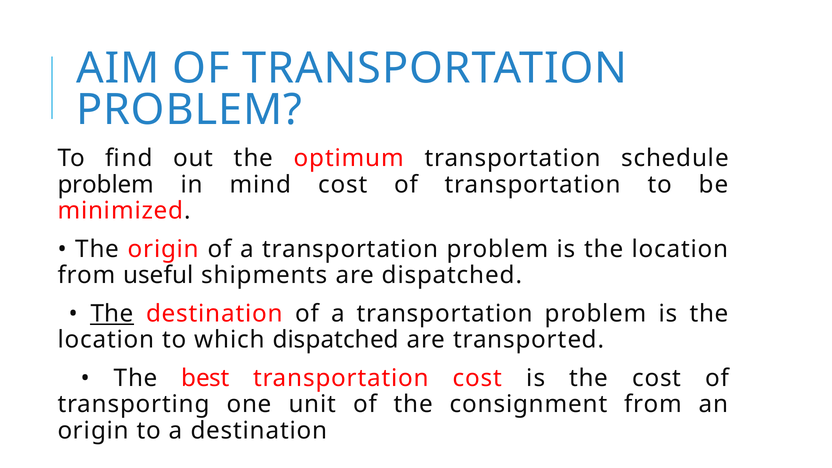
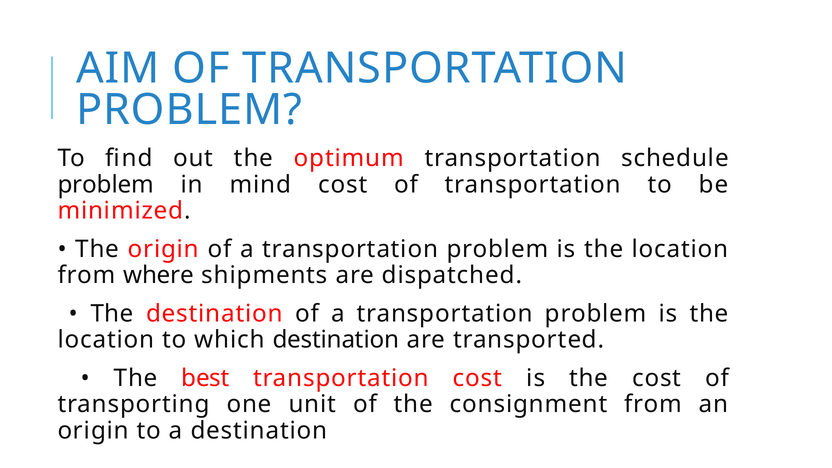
useful: useful -> where
The at (112, 314) underline: present -> none
which dispatched: dispatched -> destination
